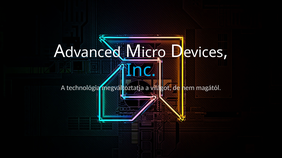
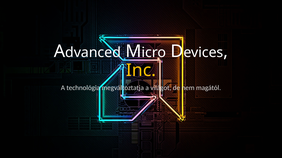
Inc colour: light blue -> yellow
